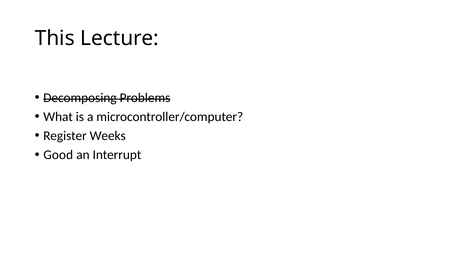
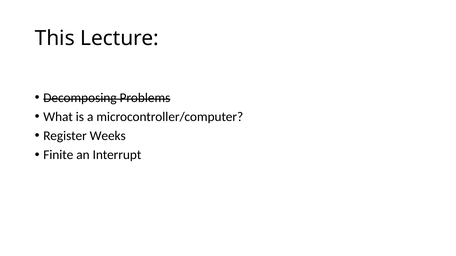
Good: Good -> Finite
